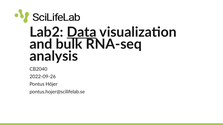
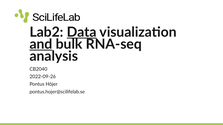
and underline: none -> present
